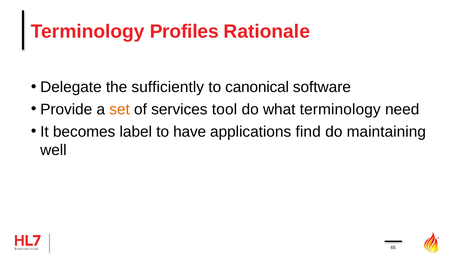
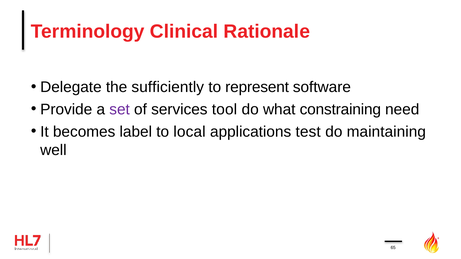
Profiles: Profiles -> Clinical
canonical: canonical -> represent
set colour: orange -> purple
what terminology: terminology -> constraining
have: have -> local
find: find -> test
